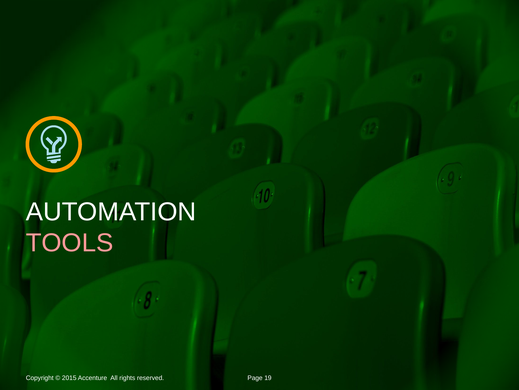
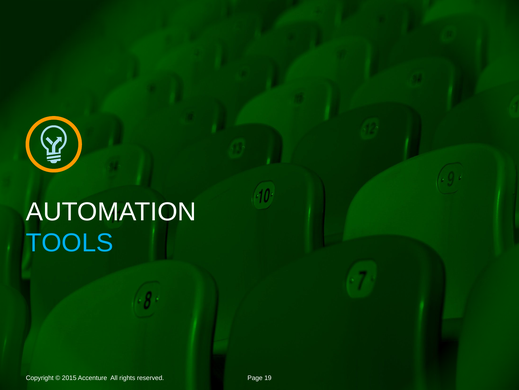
TOOLS colour: pink -> light blue
